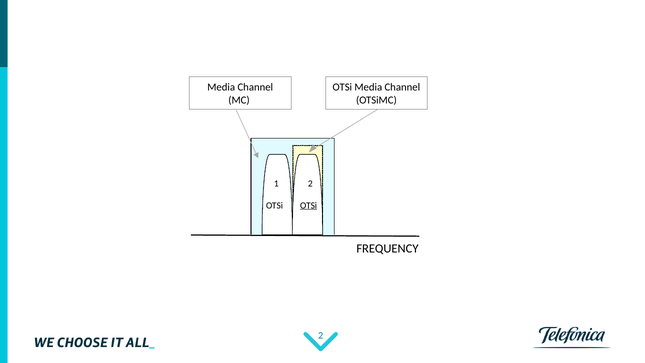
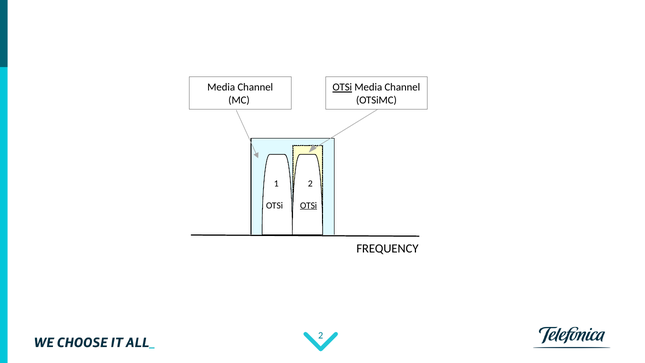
OTSi at (342, 87) underline: none -> present
